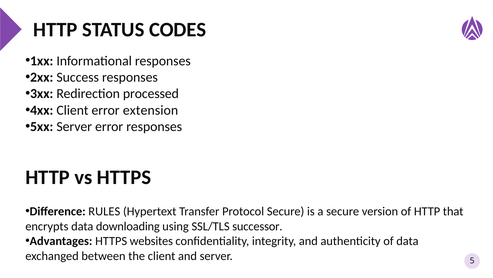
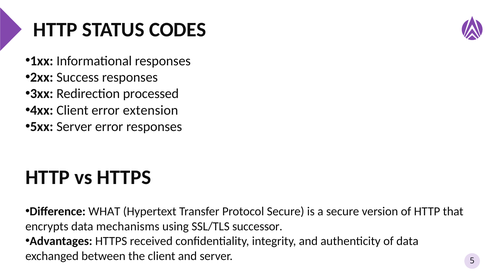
RULES: RULES -> WHAT
downloading: downloading -> mechanisms
websites: websites -> received
